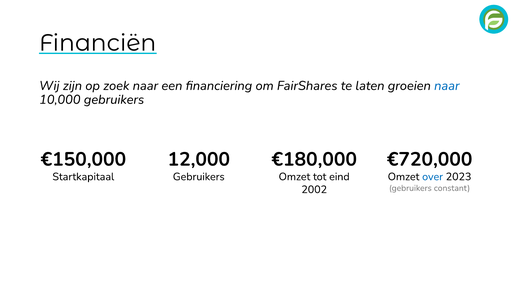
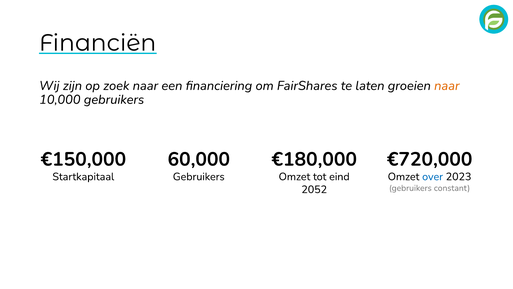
naar at (447, 86) colour: blue -> orange
12,000: 12,000 -> 60,000
2002: 2002 -> 2052
